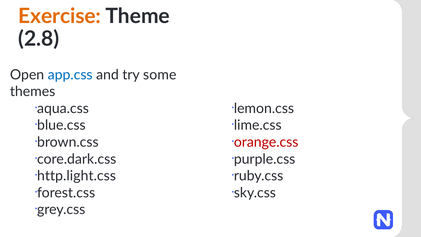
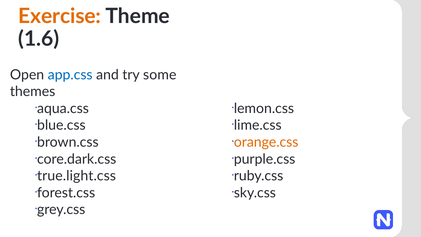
2.8: 2.8 -> 1.6
orange.css colour: red -> orange
http.light.css: http.light.css -> true.light.css
